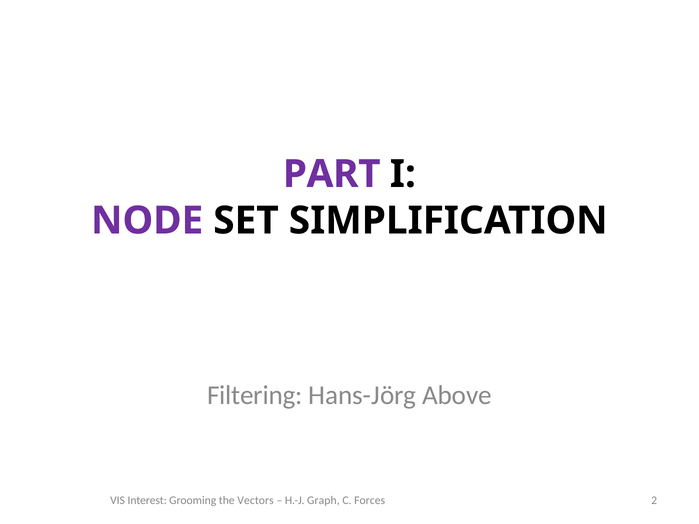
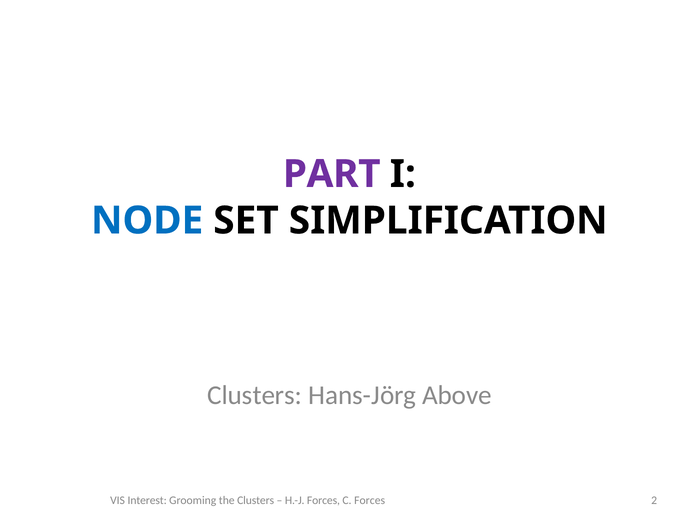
NODE colour: purple -> blue
Filtering at (255, 396): Filtering -> Clusters
the Vectors: Vectors -> Clusters
H.-J Graph: Graph -> Forces
